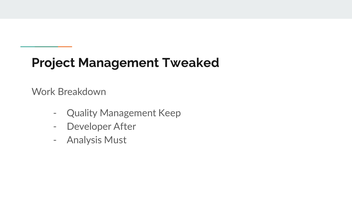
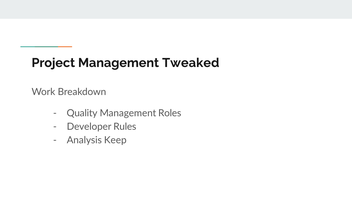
Keep: Keep -> Roles
After: After -> Rules
Must: Must -> Keep
